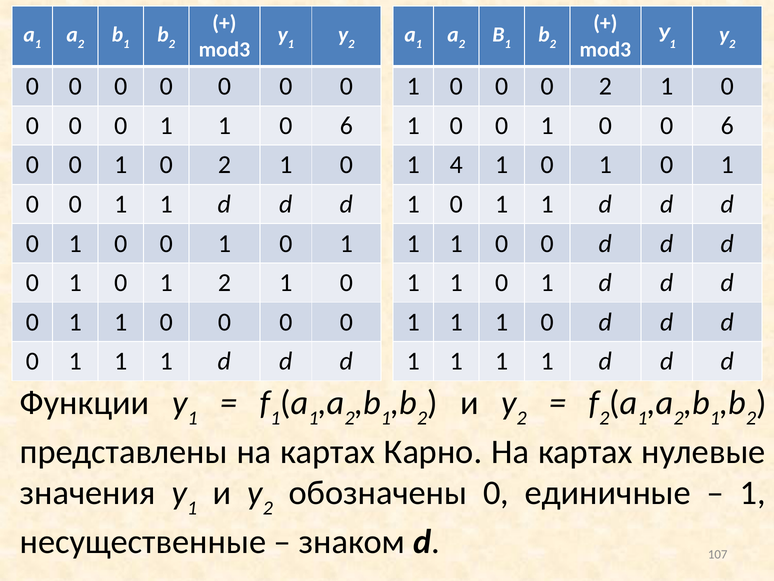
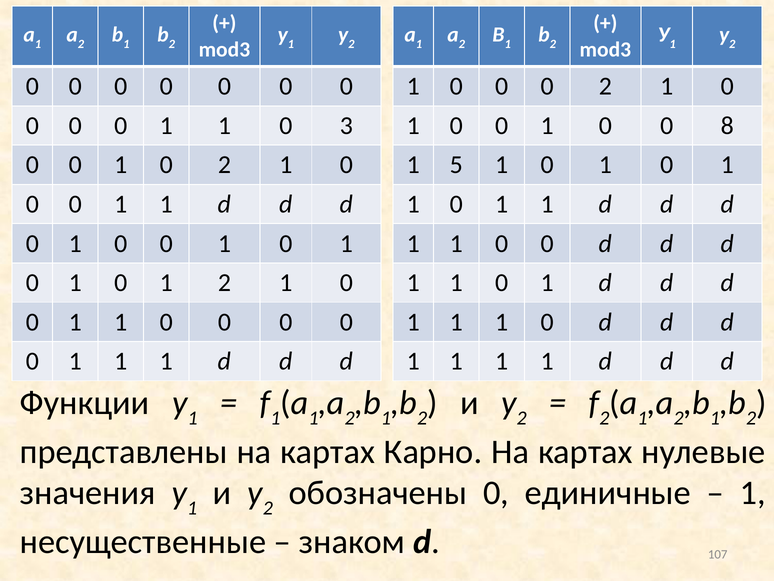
1 0 6: 6 -> 3
0 0 6: 6 -> 8
4: 4 -> 5
